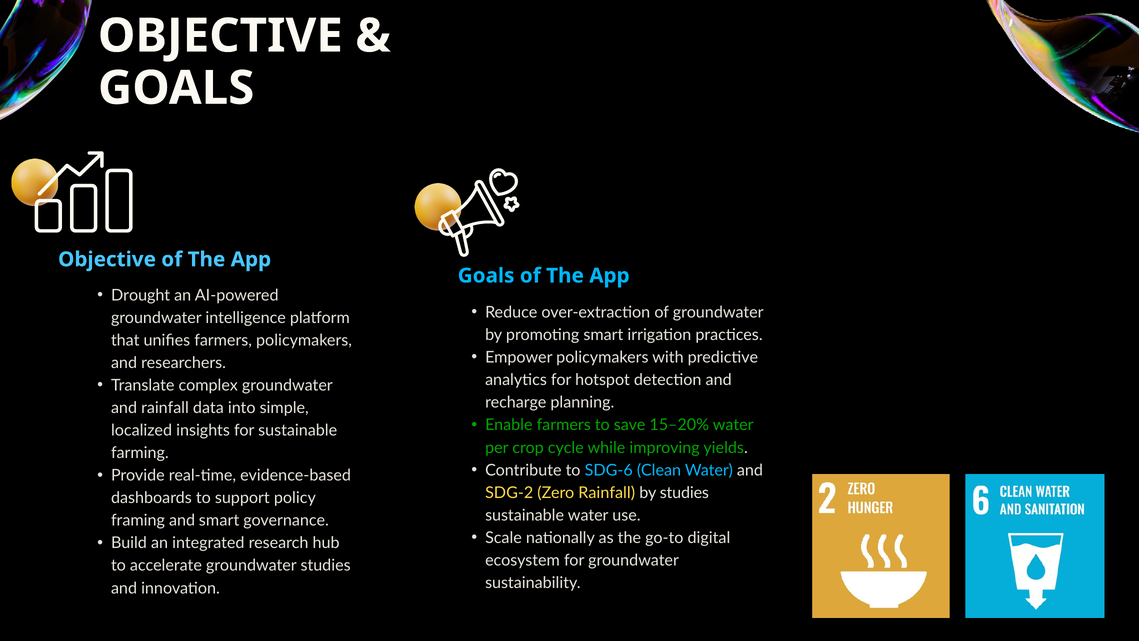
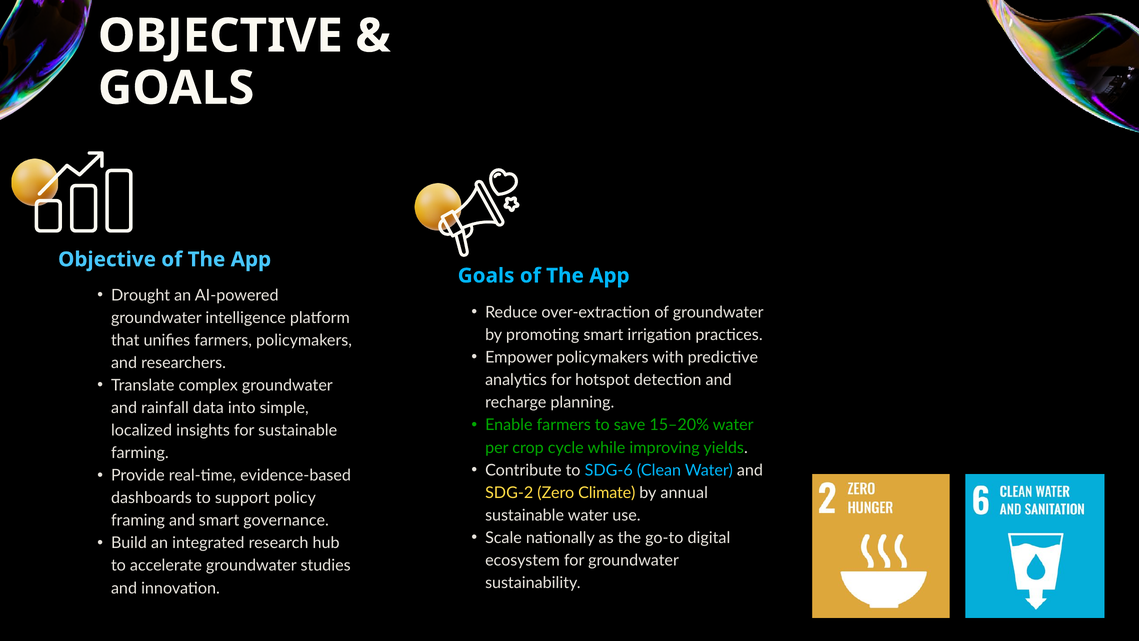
Zero Rainfall: Rainfall -> Climate
by studies: studies -> annual
